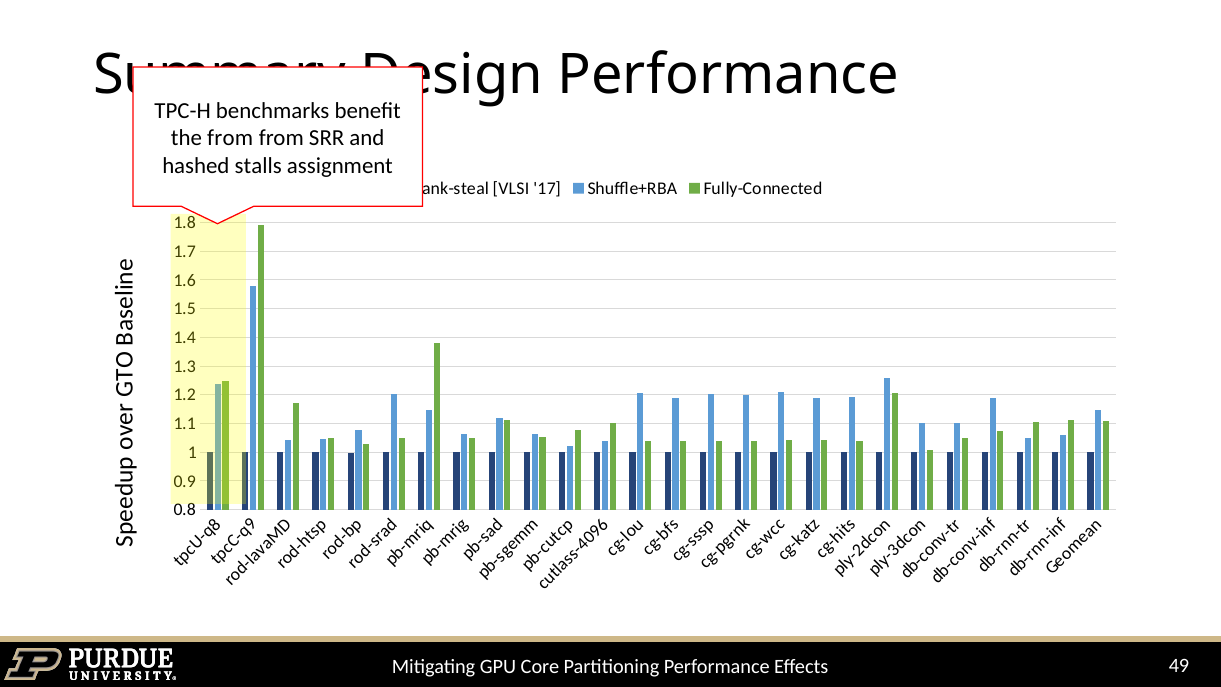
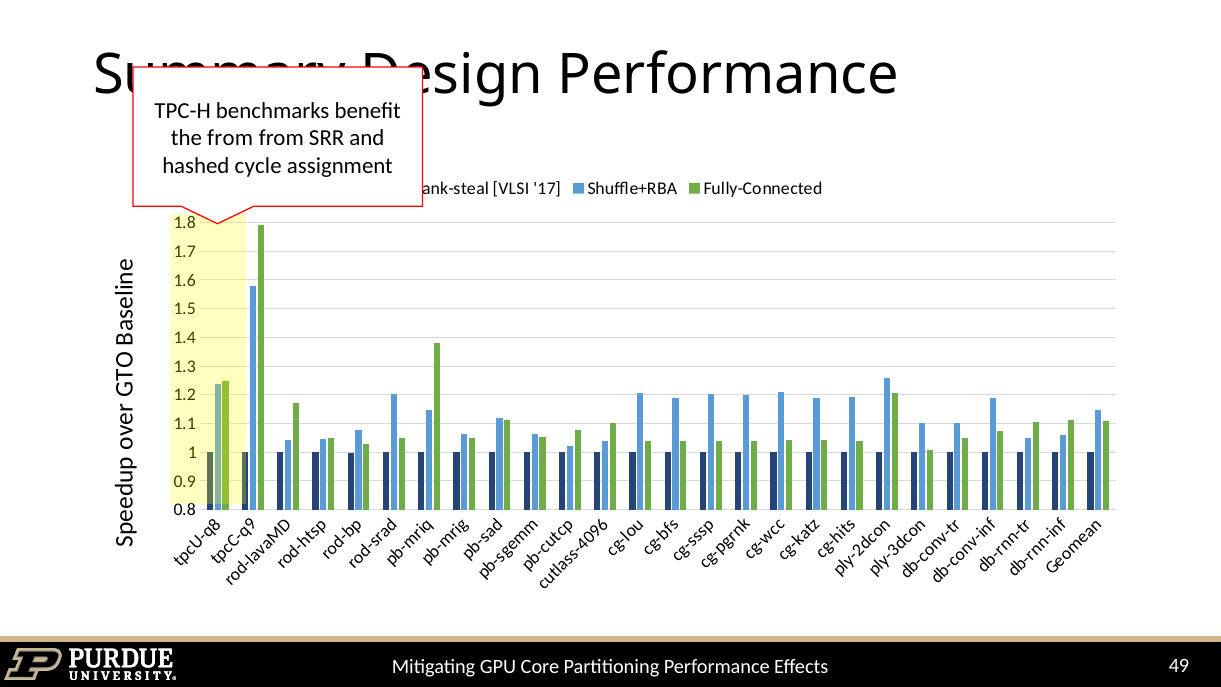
stalls: stalls -> cycle
